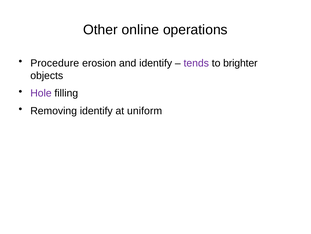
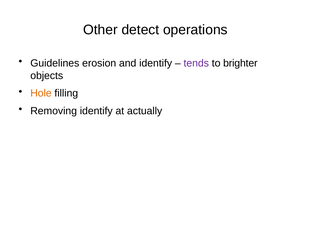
online: online -> detect
Procedure: Procedure -> Guidelines
Hole colour: purple -> orange
uniform: uniform -> actually
